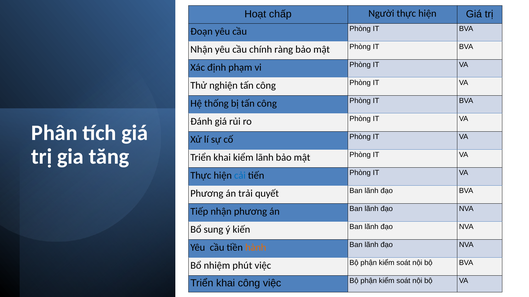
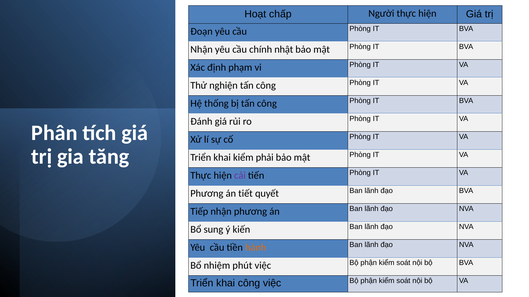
ràng: ràng -> nhật
kiểm lãnh: lãnh -> phải
cải colour: blue -> purple
trải: trải -> tiết
